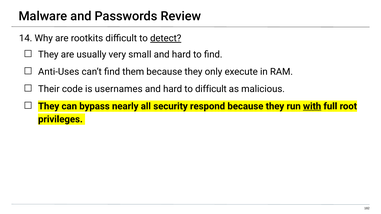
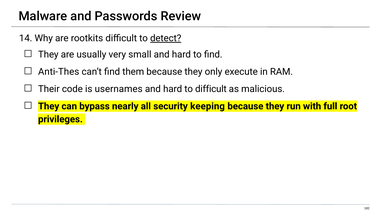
Anti-Uses: Anti-Uses -> Anti-Thes
respond: respond -> keeping
with underline: present -> none
